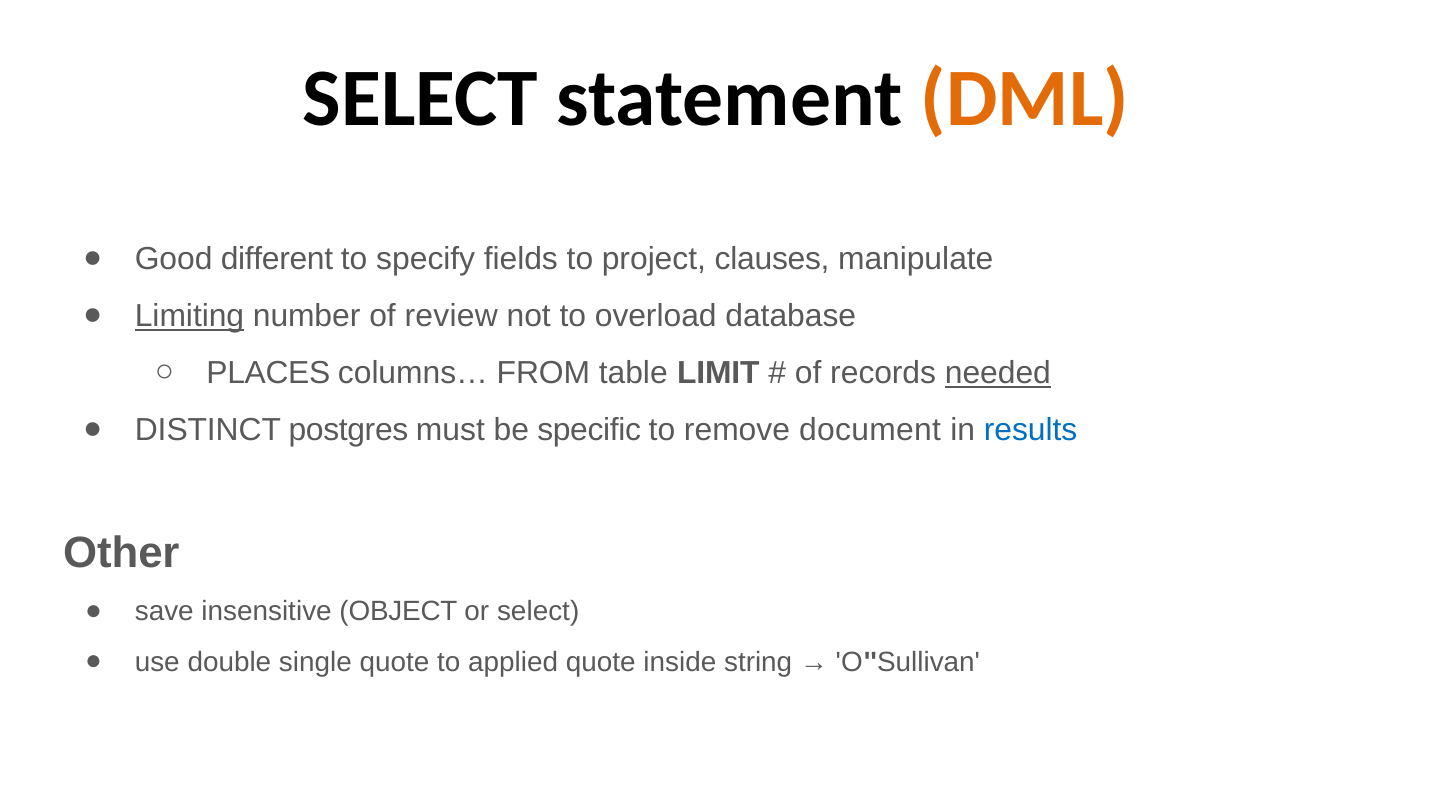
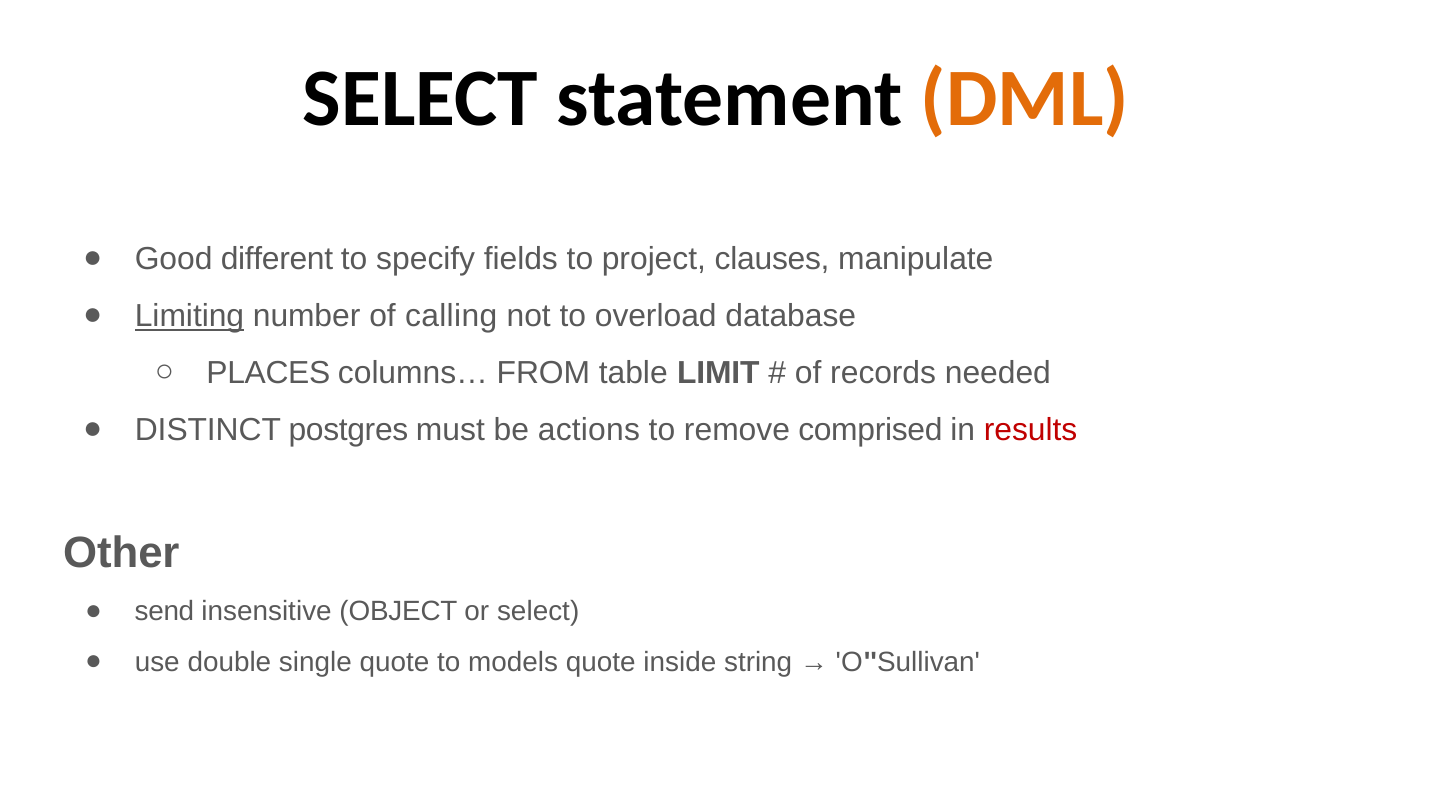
review: review -> calling
needed underline: present -> none
specific: specific -> actions
document: document -> comprised
results colour: blue -> red
save: save -> send
applied: applied -> models
